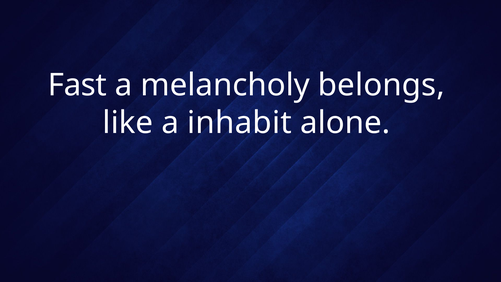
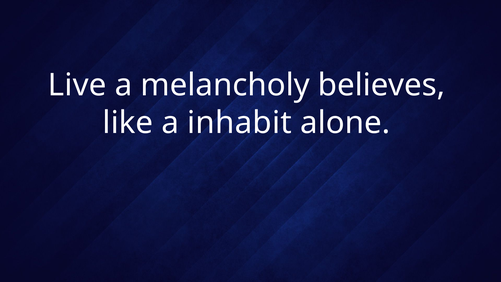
Fast: Fast -> Live
belongs: belongs -> believes
